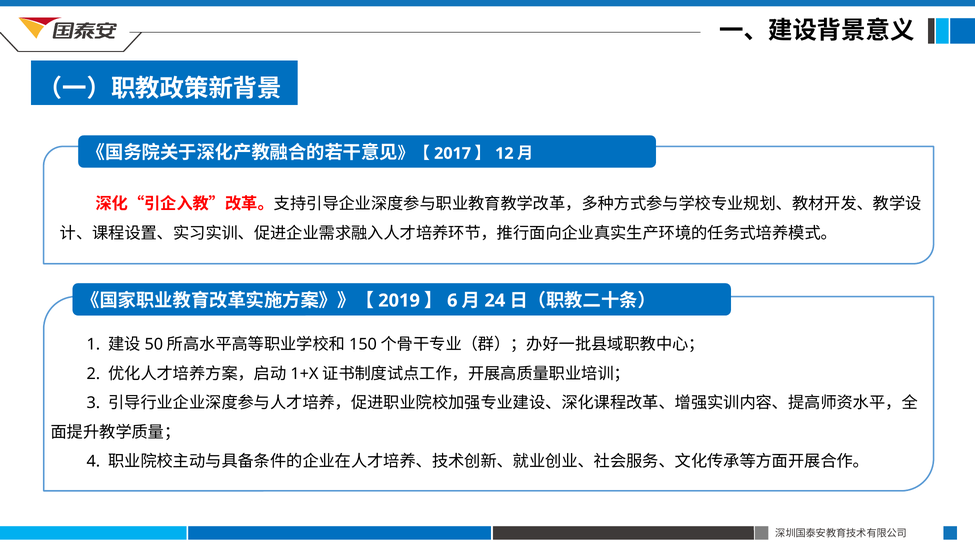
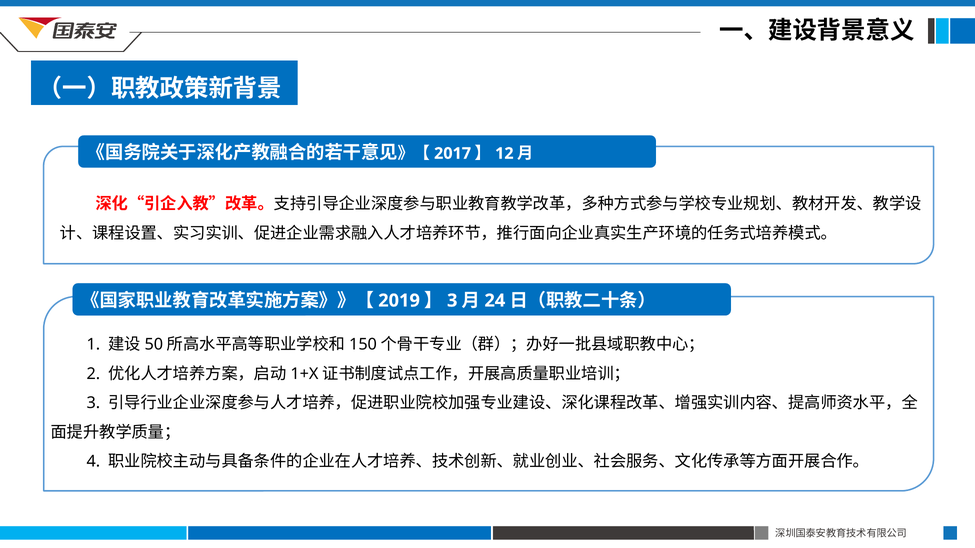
6 at (452, 301): 6 -> 3
